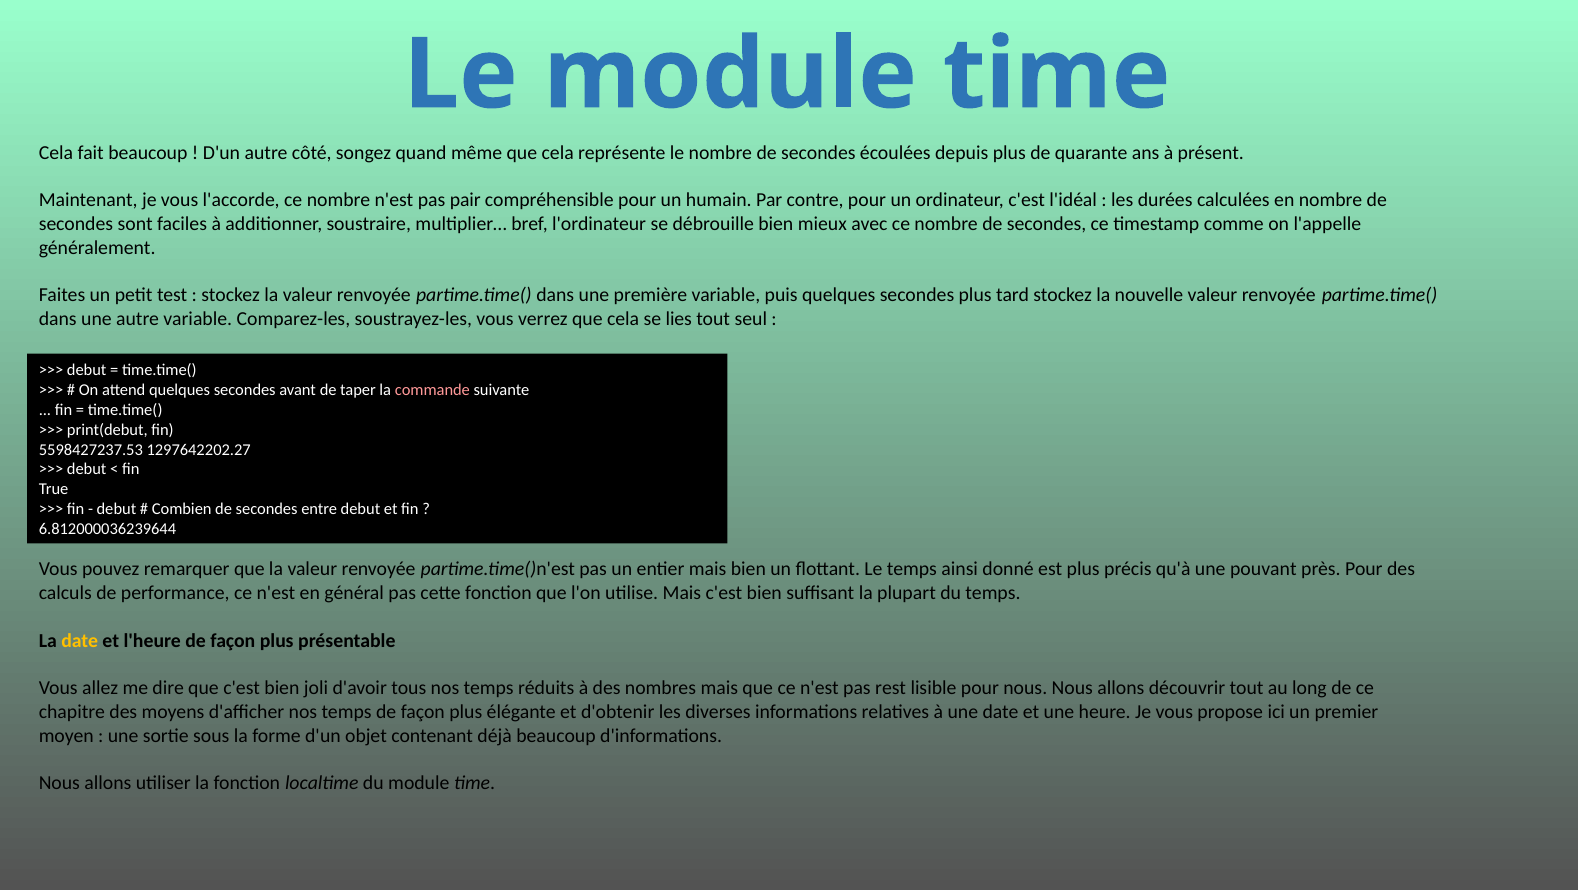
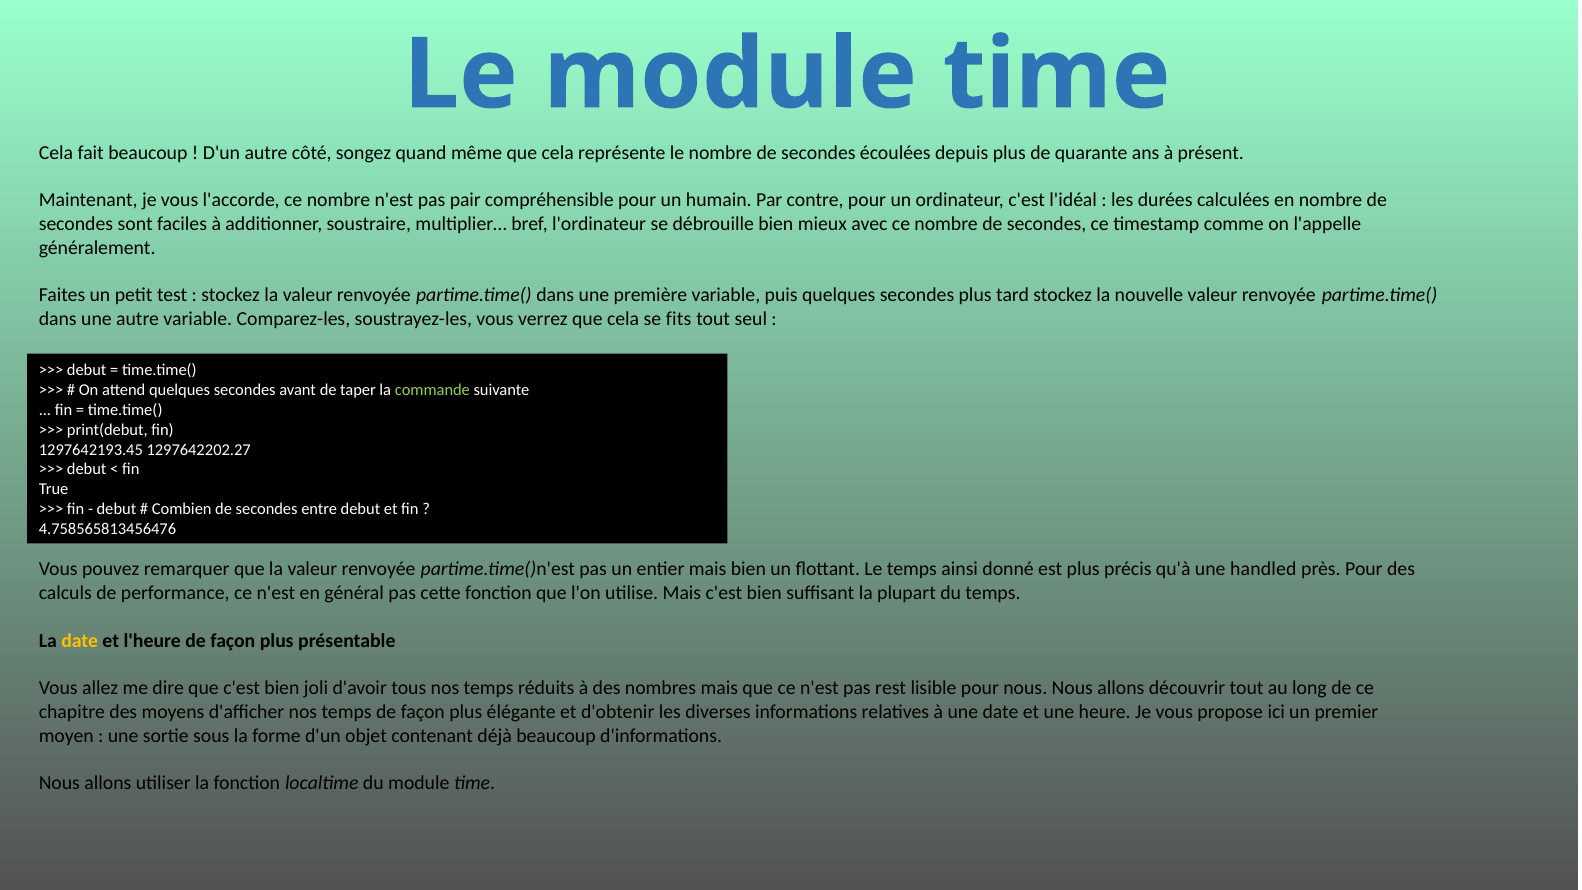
lies: lies -> fits
commande colour: pink -> light green
5598427237.53: 5598427237.53 -> 1297642193.45
6.812000036239644: 6.812000036239644 -> 4.758565813456476
pouvant: pouvant -> handled
